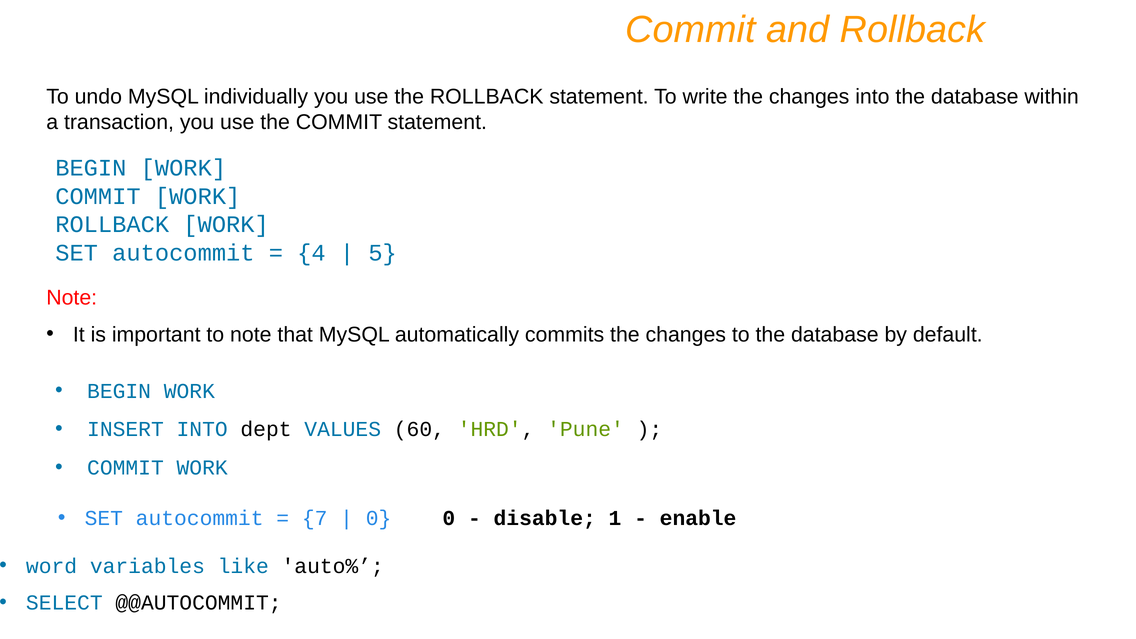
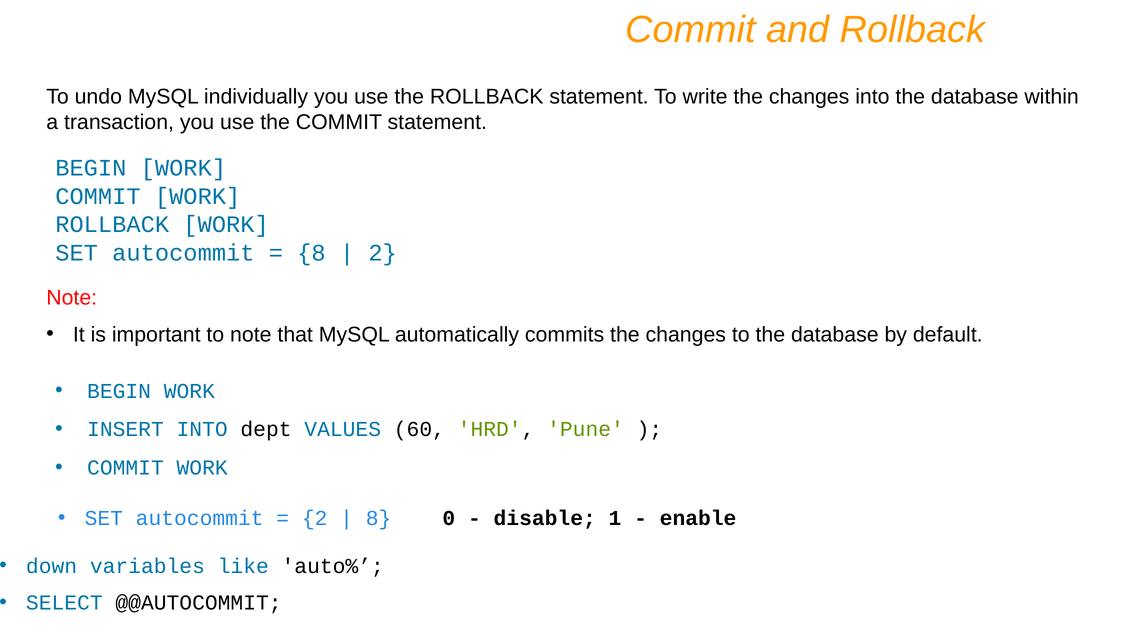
4 at (311, 253): 4 -> 8
5 at (383, 253): 5 -> 2
7 at (315, 518): 7 -> 2
0 at (379, 518): 0 -> 8
word: word -> down
